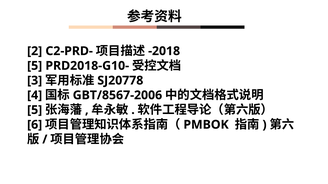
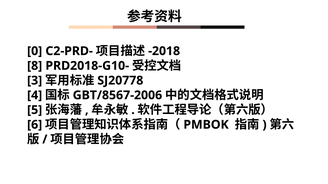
2: 2 -> 0
5 at (35, 66): 5 -> 8
